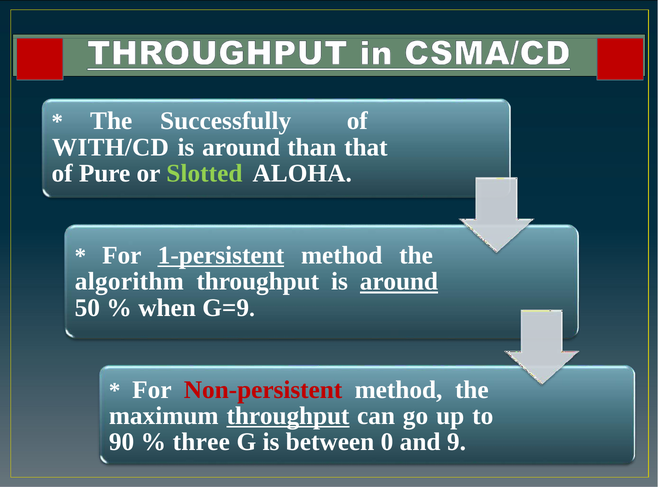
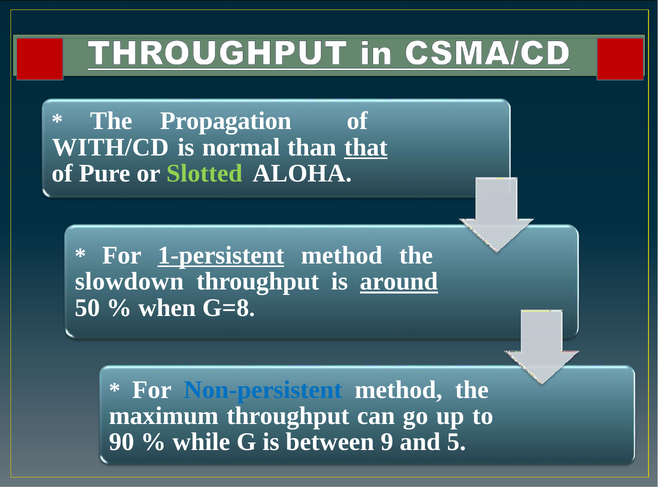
Successfully: Successfully -> Propagation
around at (241, 147): around -> normal
that underline: none -> present
algorithm: algorithm -> slowdown
G=9: G=9 -> G=8
Non-persistent colour: red -> blue
throughput at (288, 416) underline: present -> none
three: three -> while
0: 0 -> 9
9: 9 -> 5
